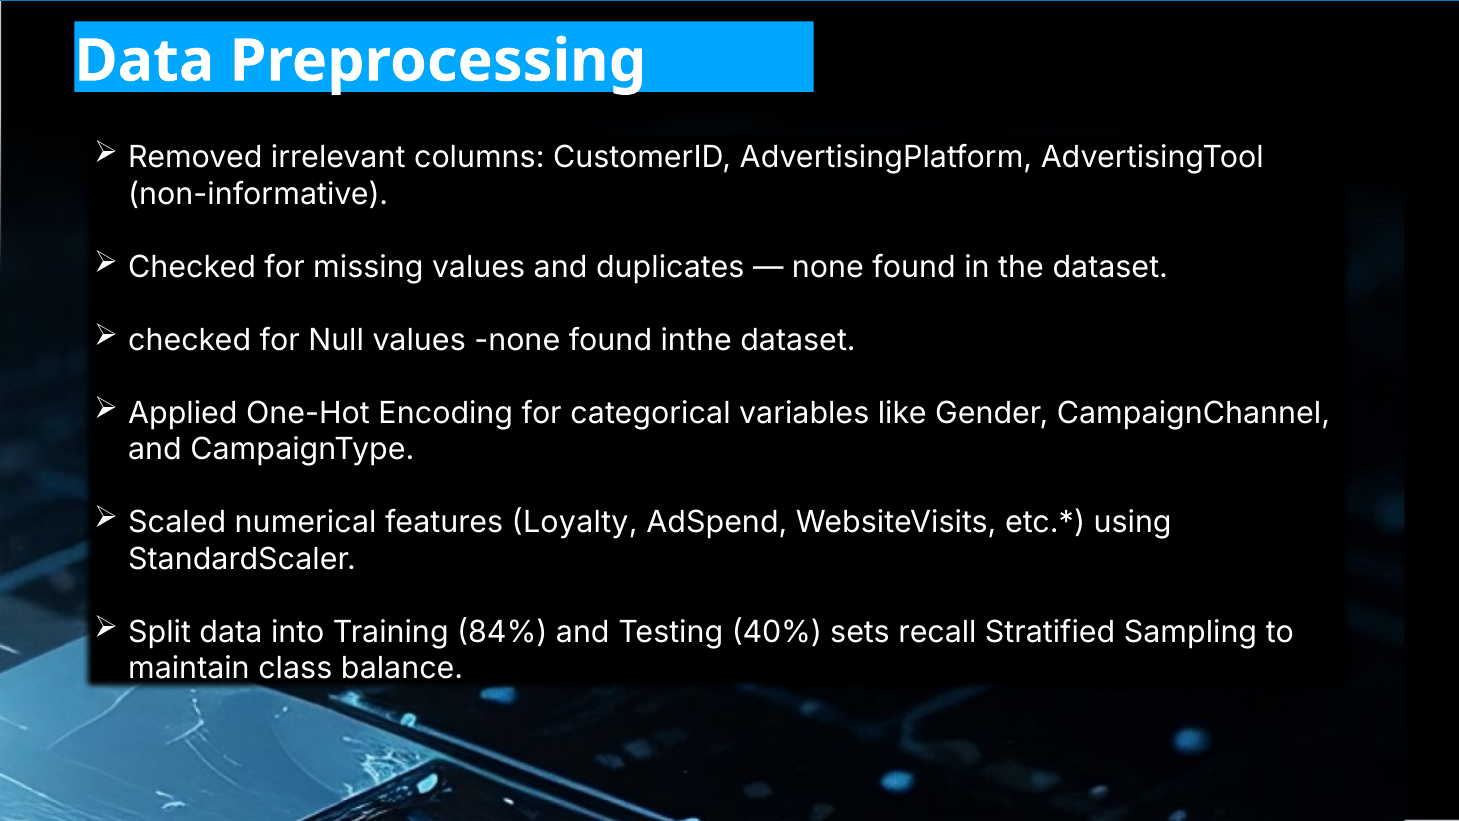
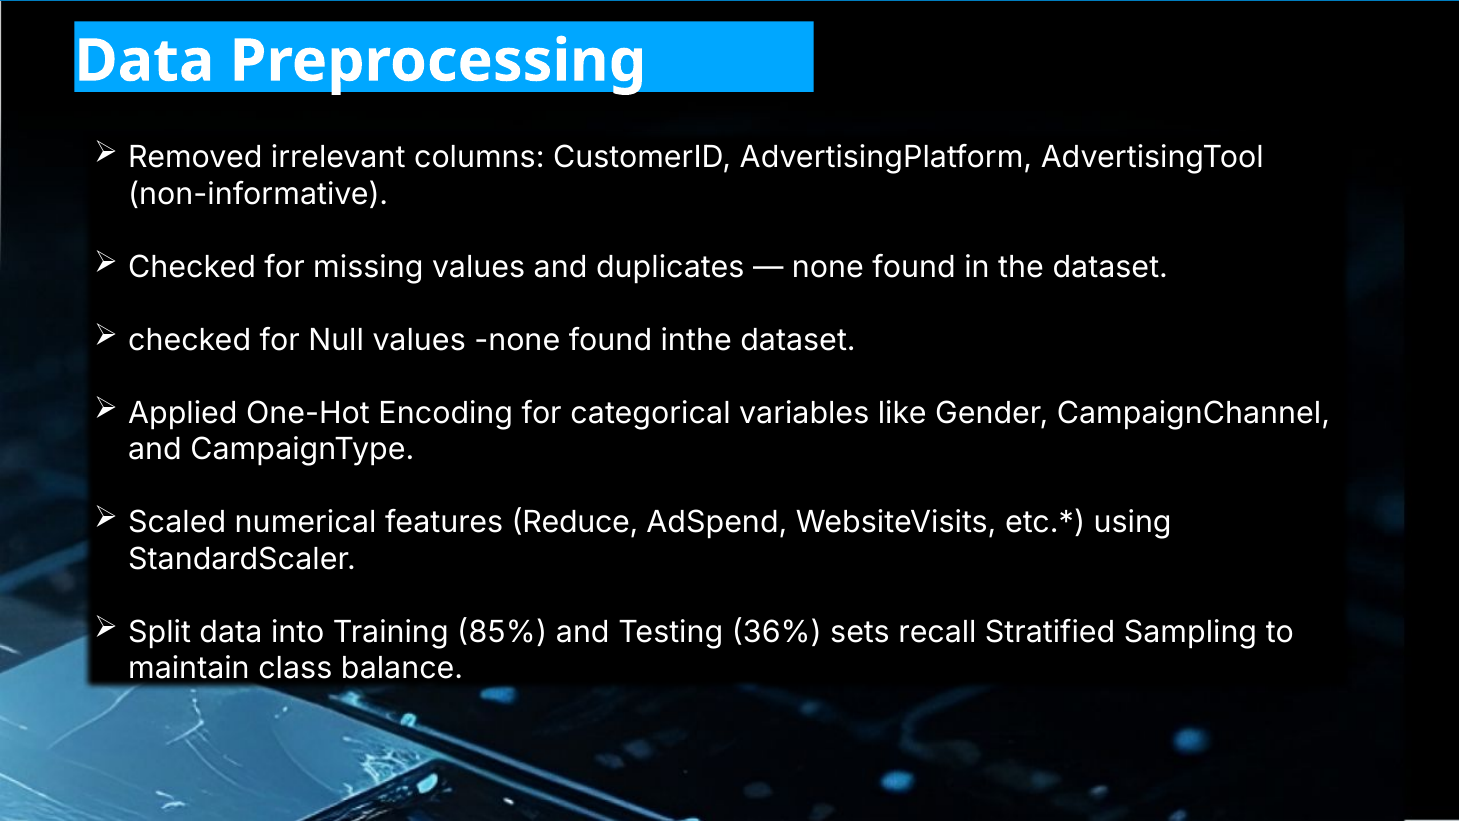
Loyalty: Loyalty -> Reduce
84%: 84% -> 85%
40%: 40% -> 36%
